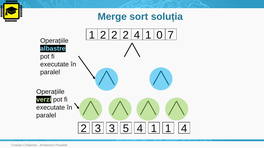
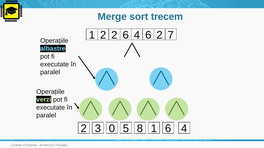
soluția: soluția -> trecem
2 at (126, 35): 2 -> 6
1 2 1: 1 -> 6
4 0: 0 -> 2
3 3: 3 -> 0
5 4: 4 -> 8
1 1: 1 -> 6
